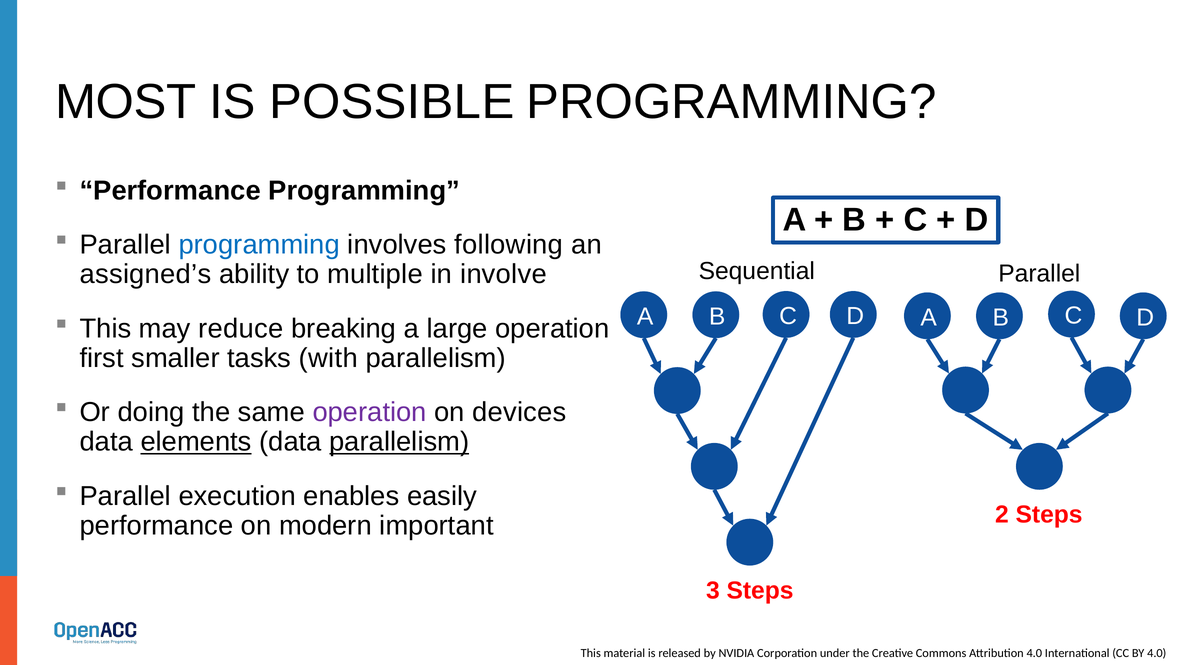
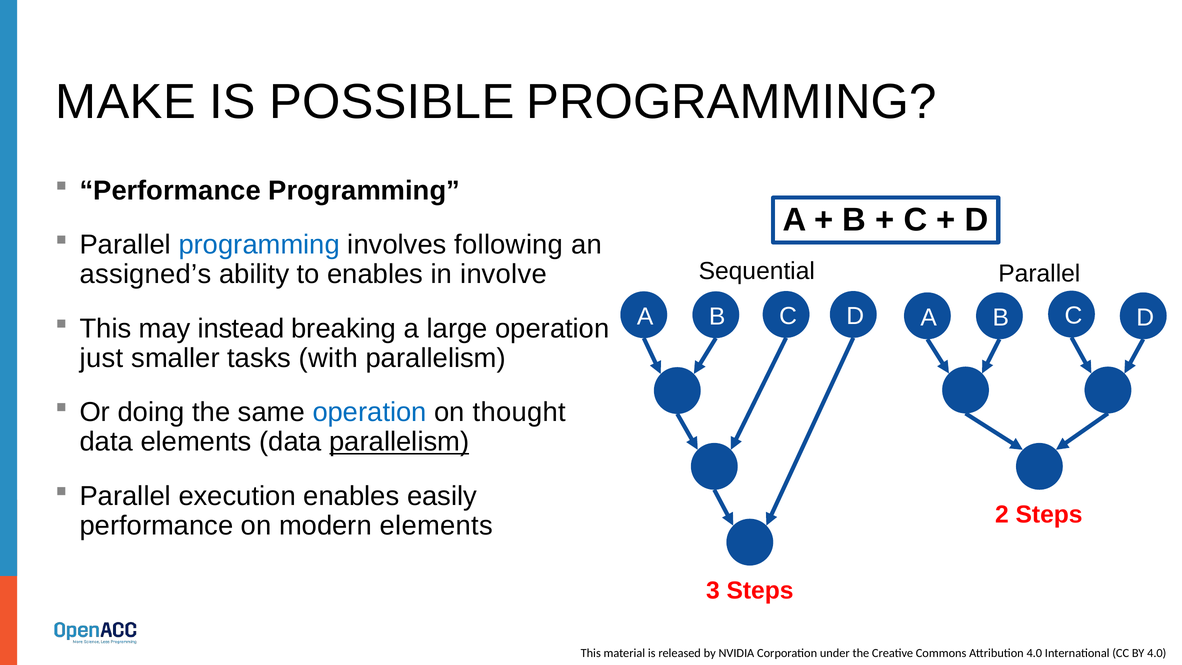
MOST: MOST -> MAKE
to multiple: multiple -> enables
reduce: reduce -> instead
first: first -> just
operation at (370, 412) colour: purple -> blue
devices: devices -> thought
elements at (196, 442) underline: present -> none
modern important: important -> elements
